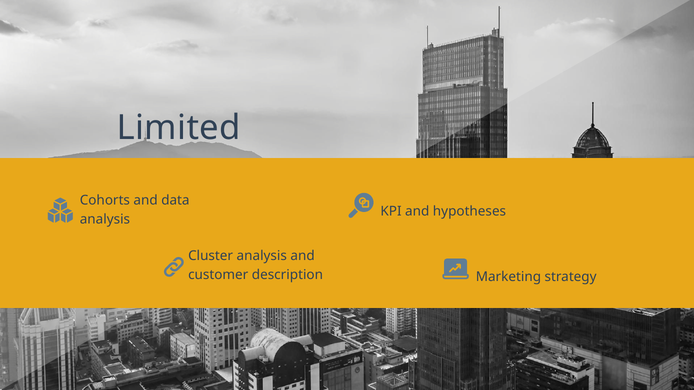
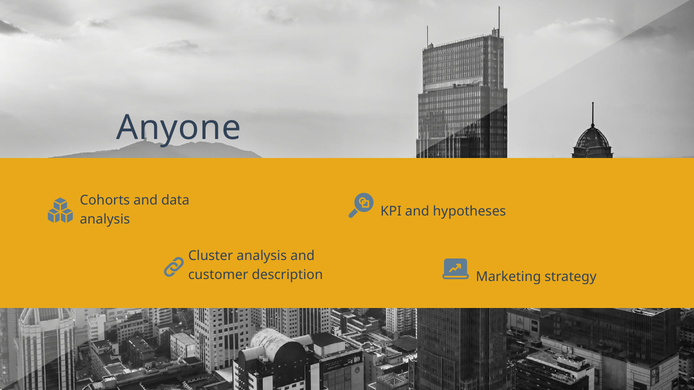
Limited: Limited -> Anyone
